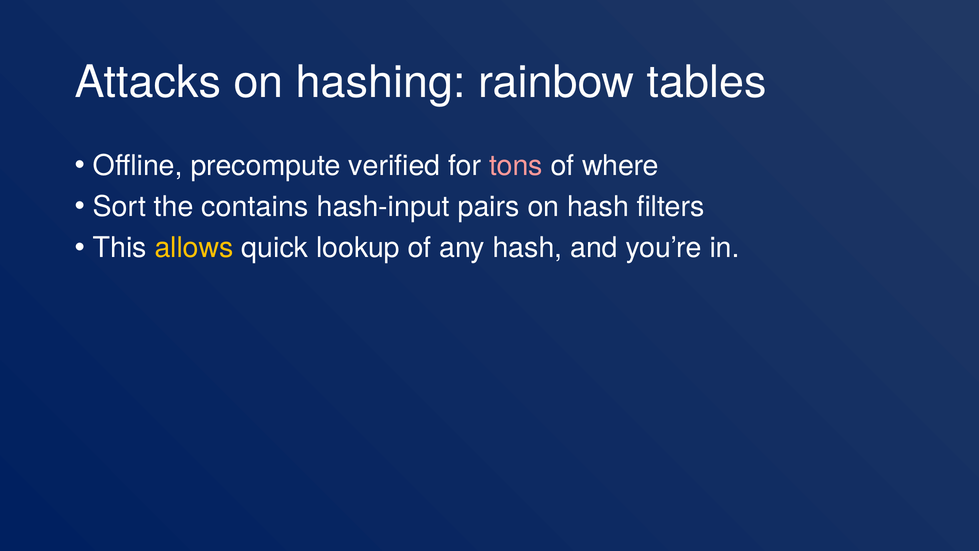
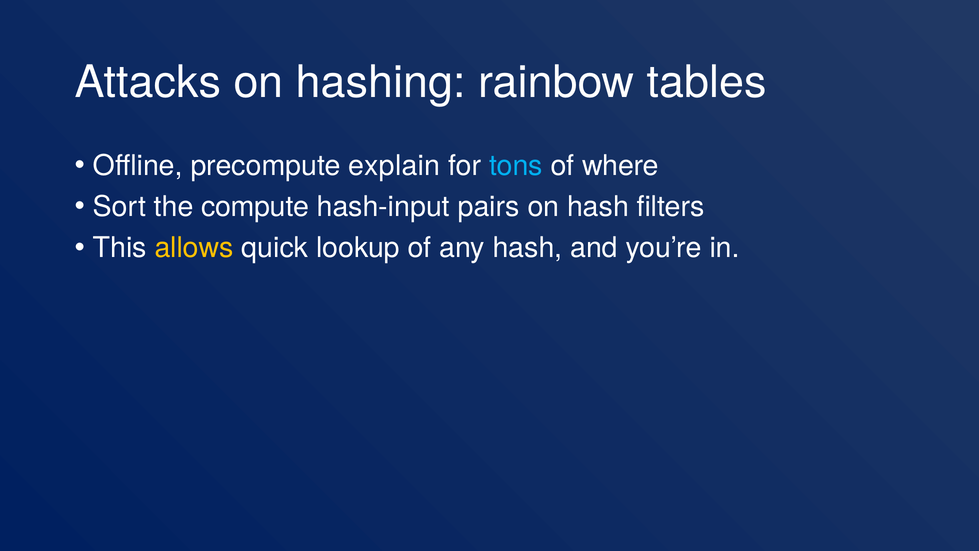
verified: verified -> explain
tons colour: pink -> light blue
contains: contains -> compute
